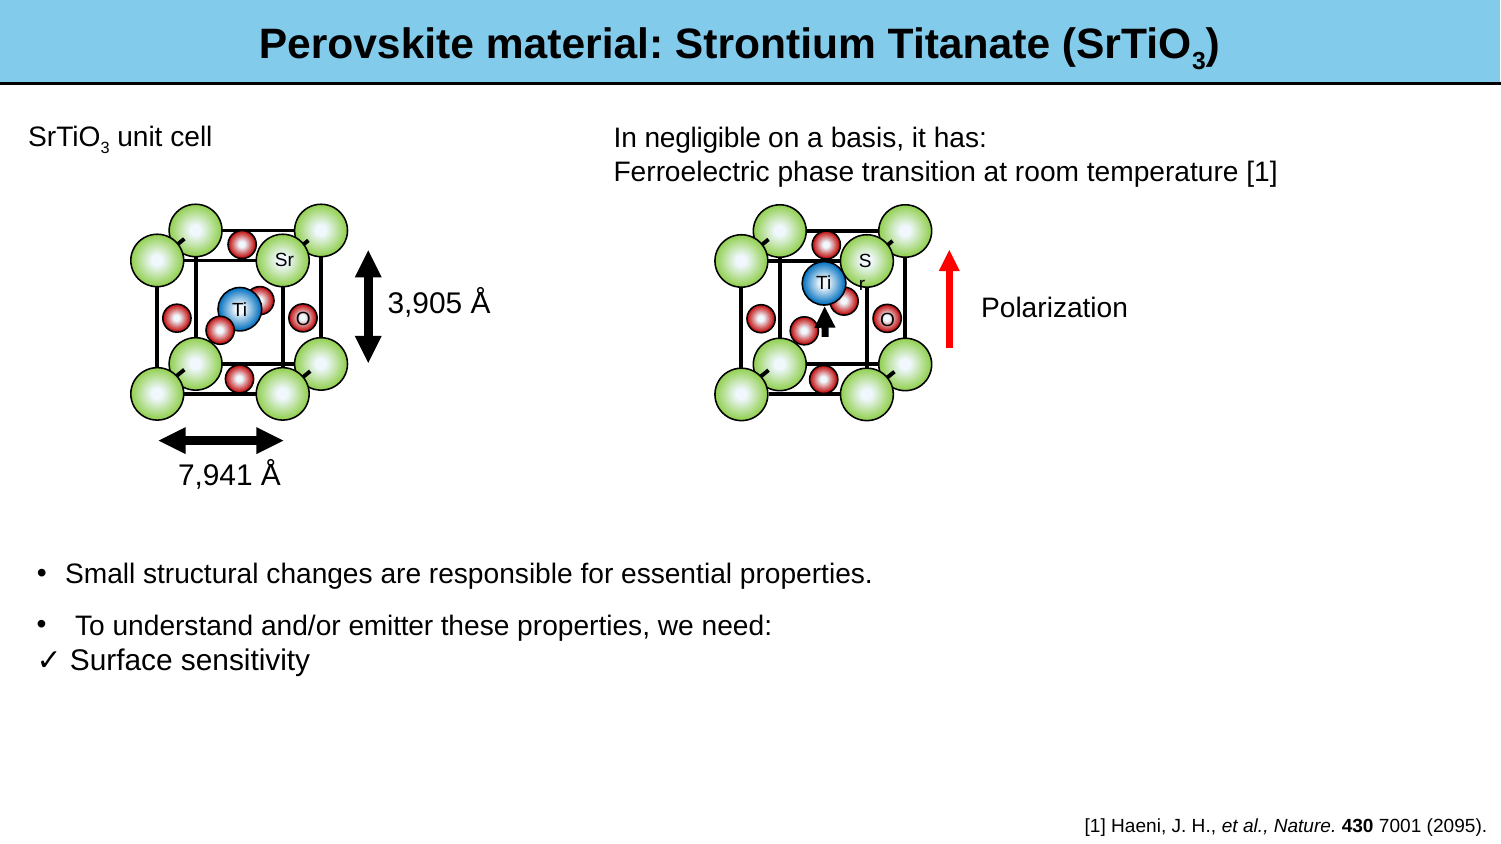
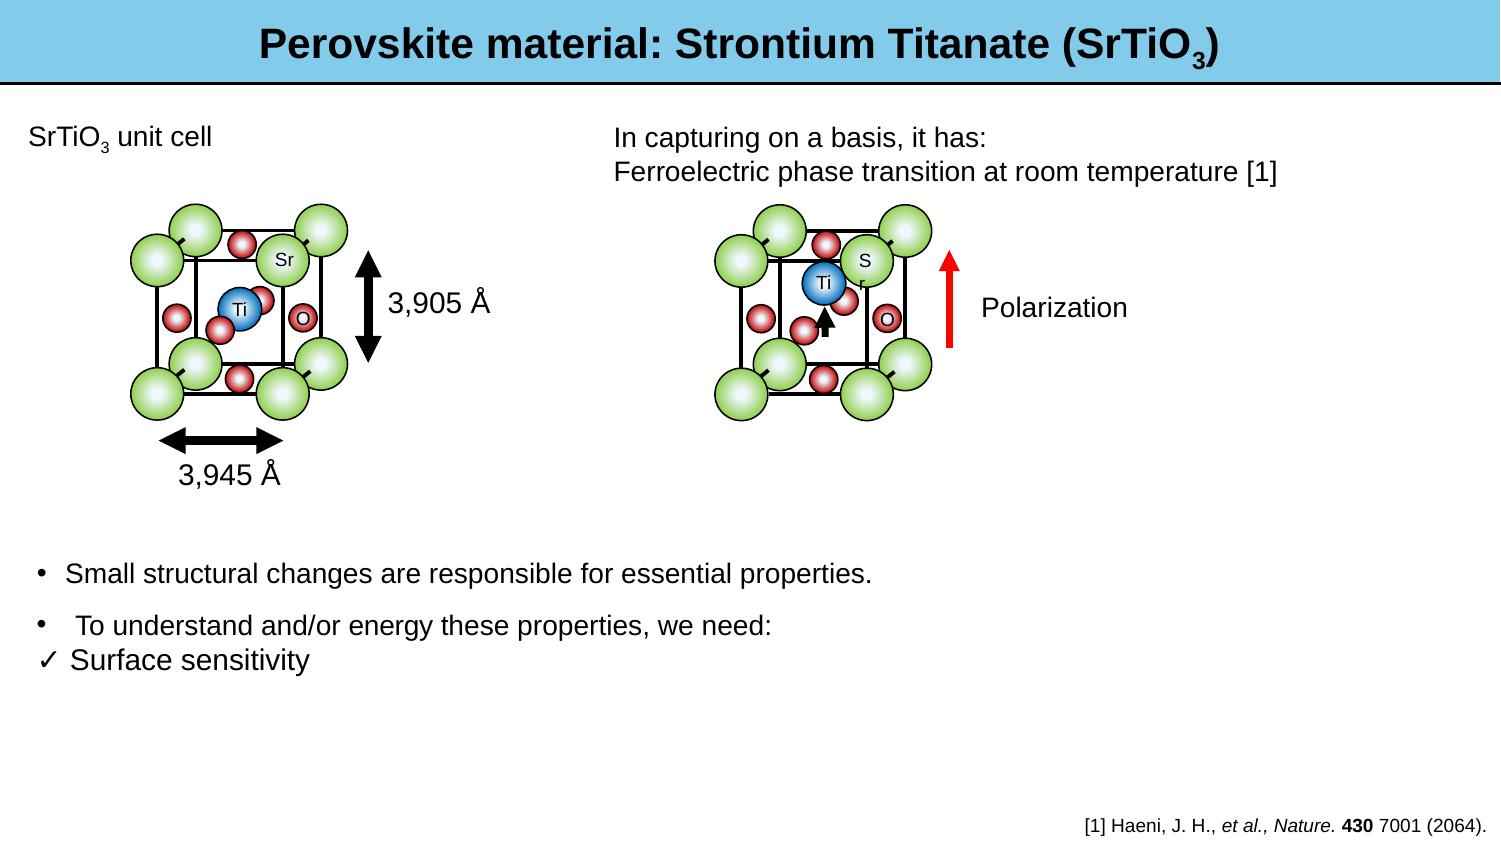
negligible: negligible -> capturing
7,941: 7,941 -> 3,945
emitter: emitter -> energy
2095: 2095 -> 2064
